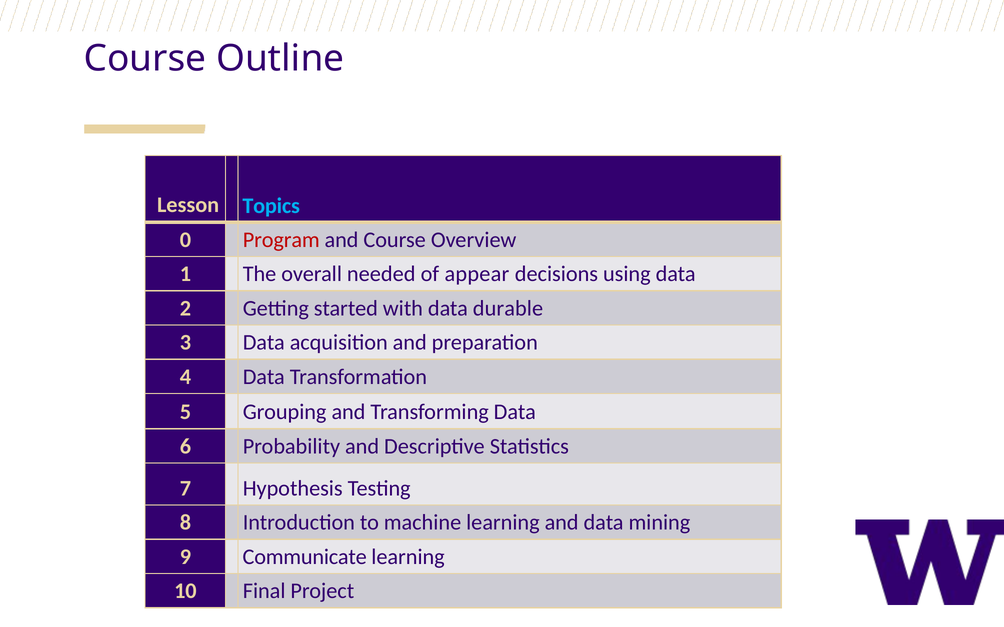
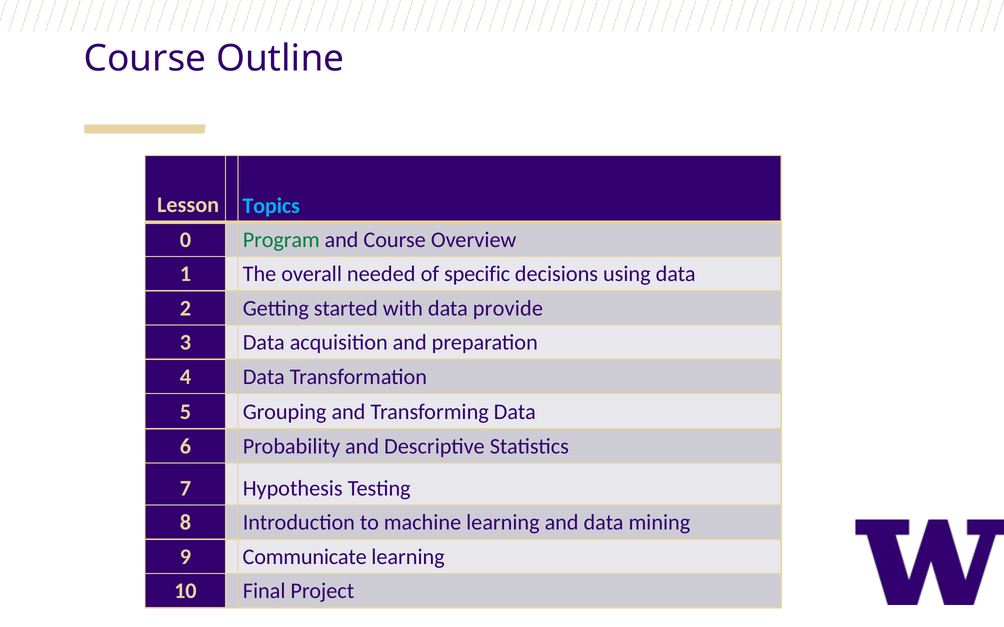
Program colour: red -> green
appear: appear -> specific
durable: durable -> provide
